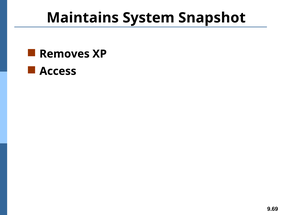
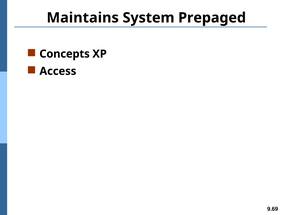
Snapshot: Snapshot -> Prepaged
Removes: Removes -> Concepts
